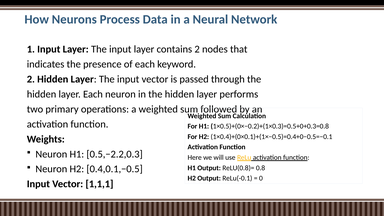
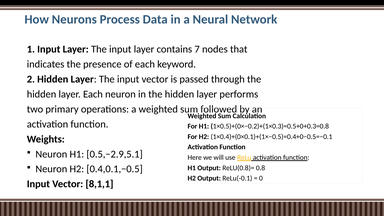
contains 2: 2 -> 7
0.5,−2.2,0.3: 0.5,−2.2,0.3 -> 0.5,−2.9,5.1
1,1,1: 1,1,1 -> 8,1,1
